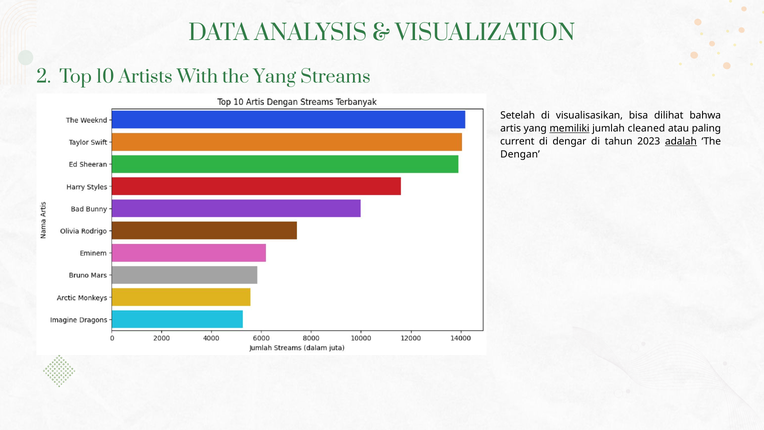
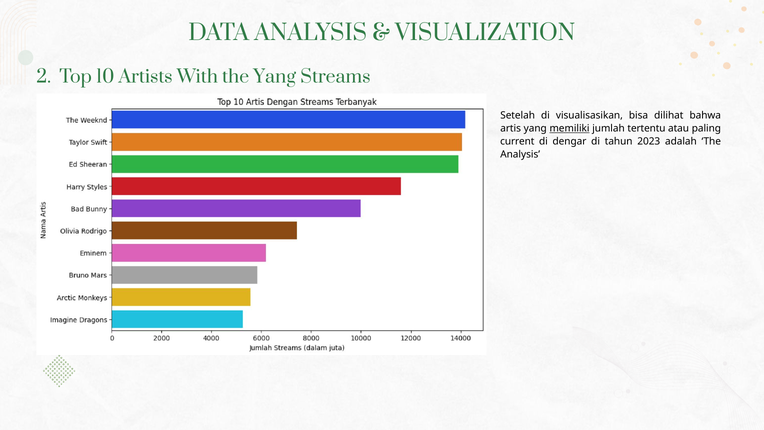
cleaned: cleaned -> tertentu
adalah underline: present -> none
Dengan at (520, 154): Dengan -> Analysis
